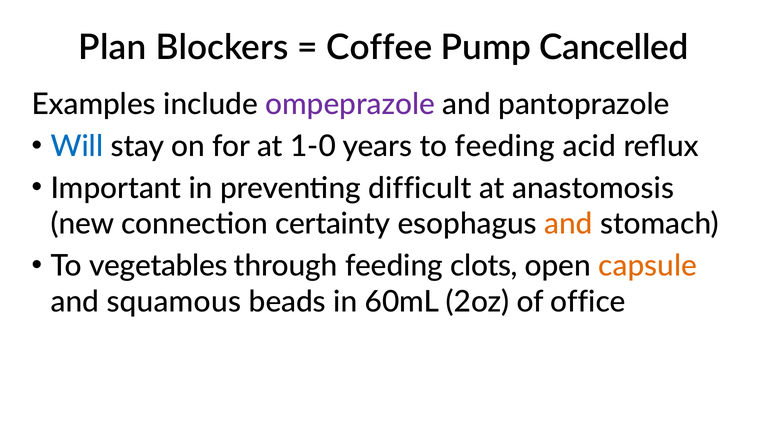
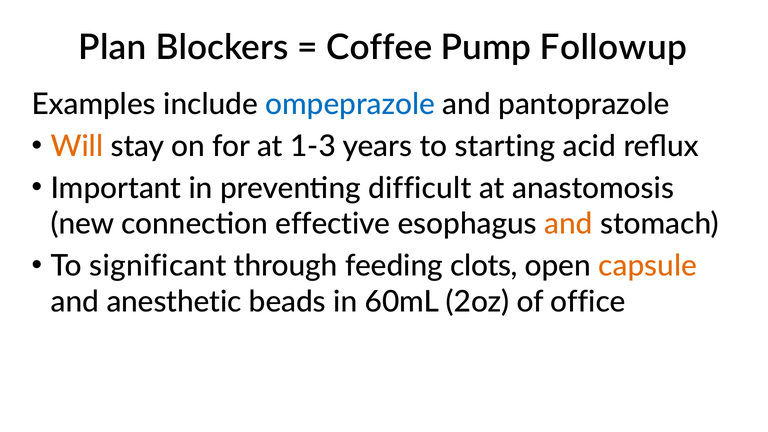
Cancelled: Cancelled -> Followup
ompeprazole colour: purple -> blue
Will colour: blue -> orange
1-0: 1-0 -> 1-3
to feeding: feeding -> starting
certainty: certainty -> effective
vegetables: vegetables -> significant
squamous: squamous -> anesthetic
